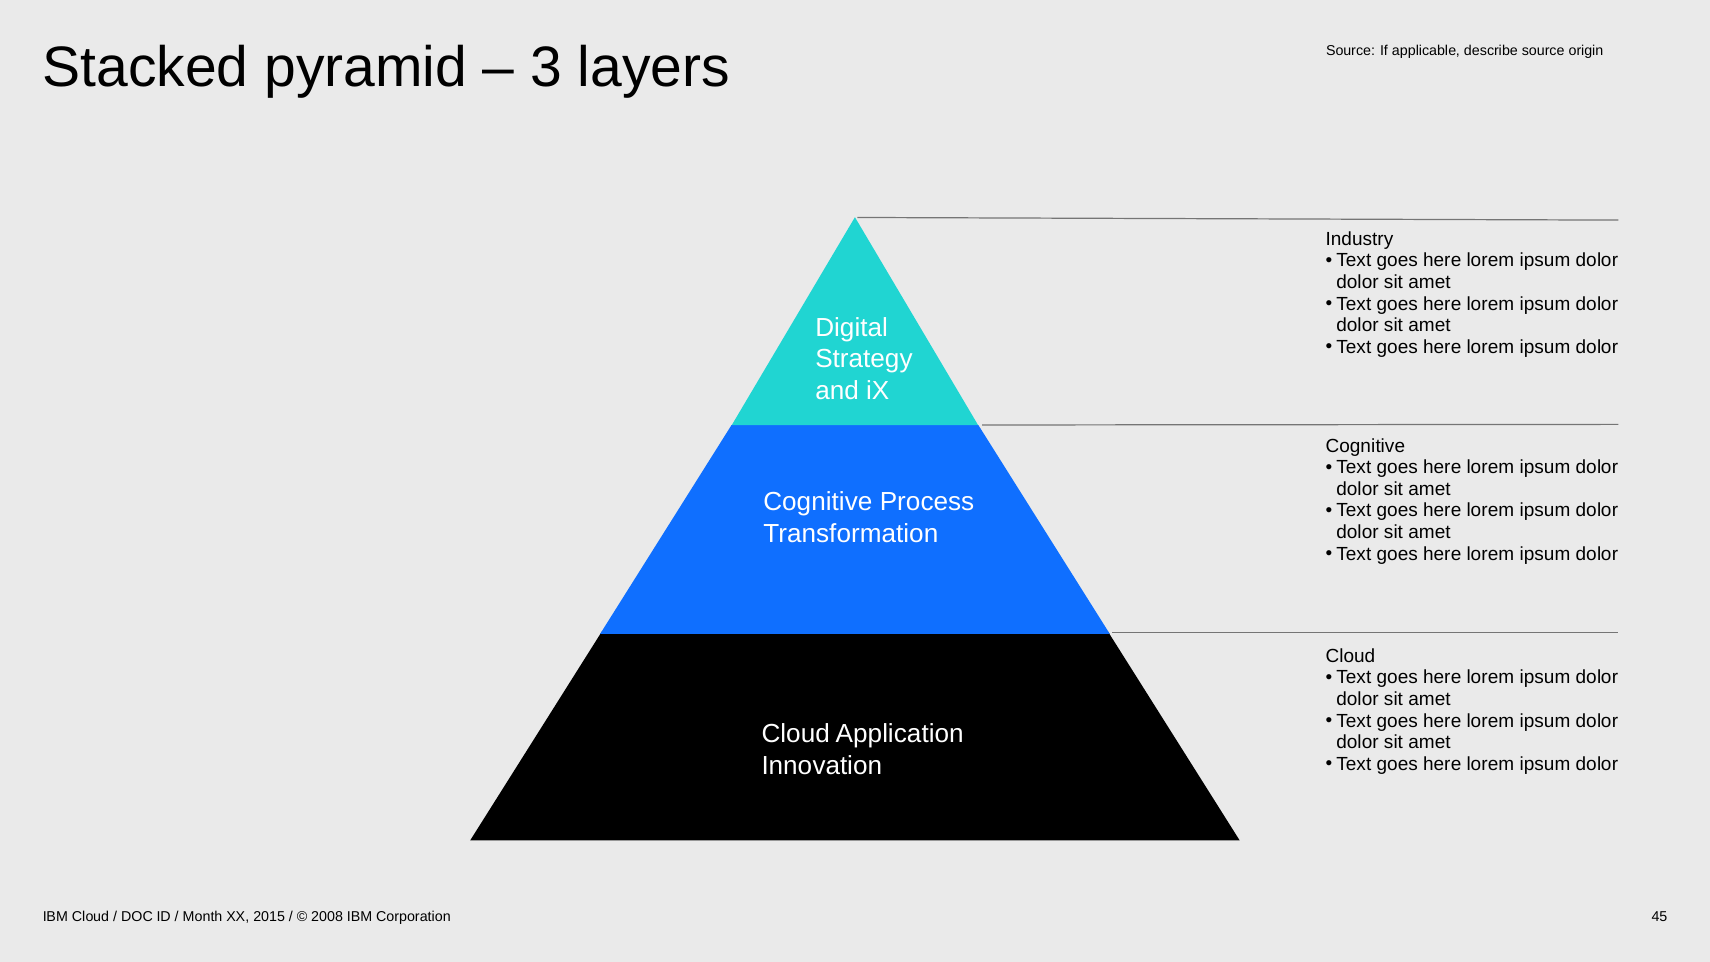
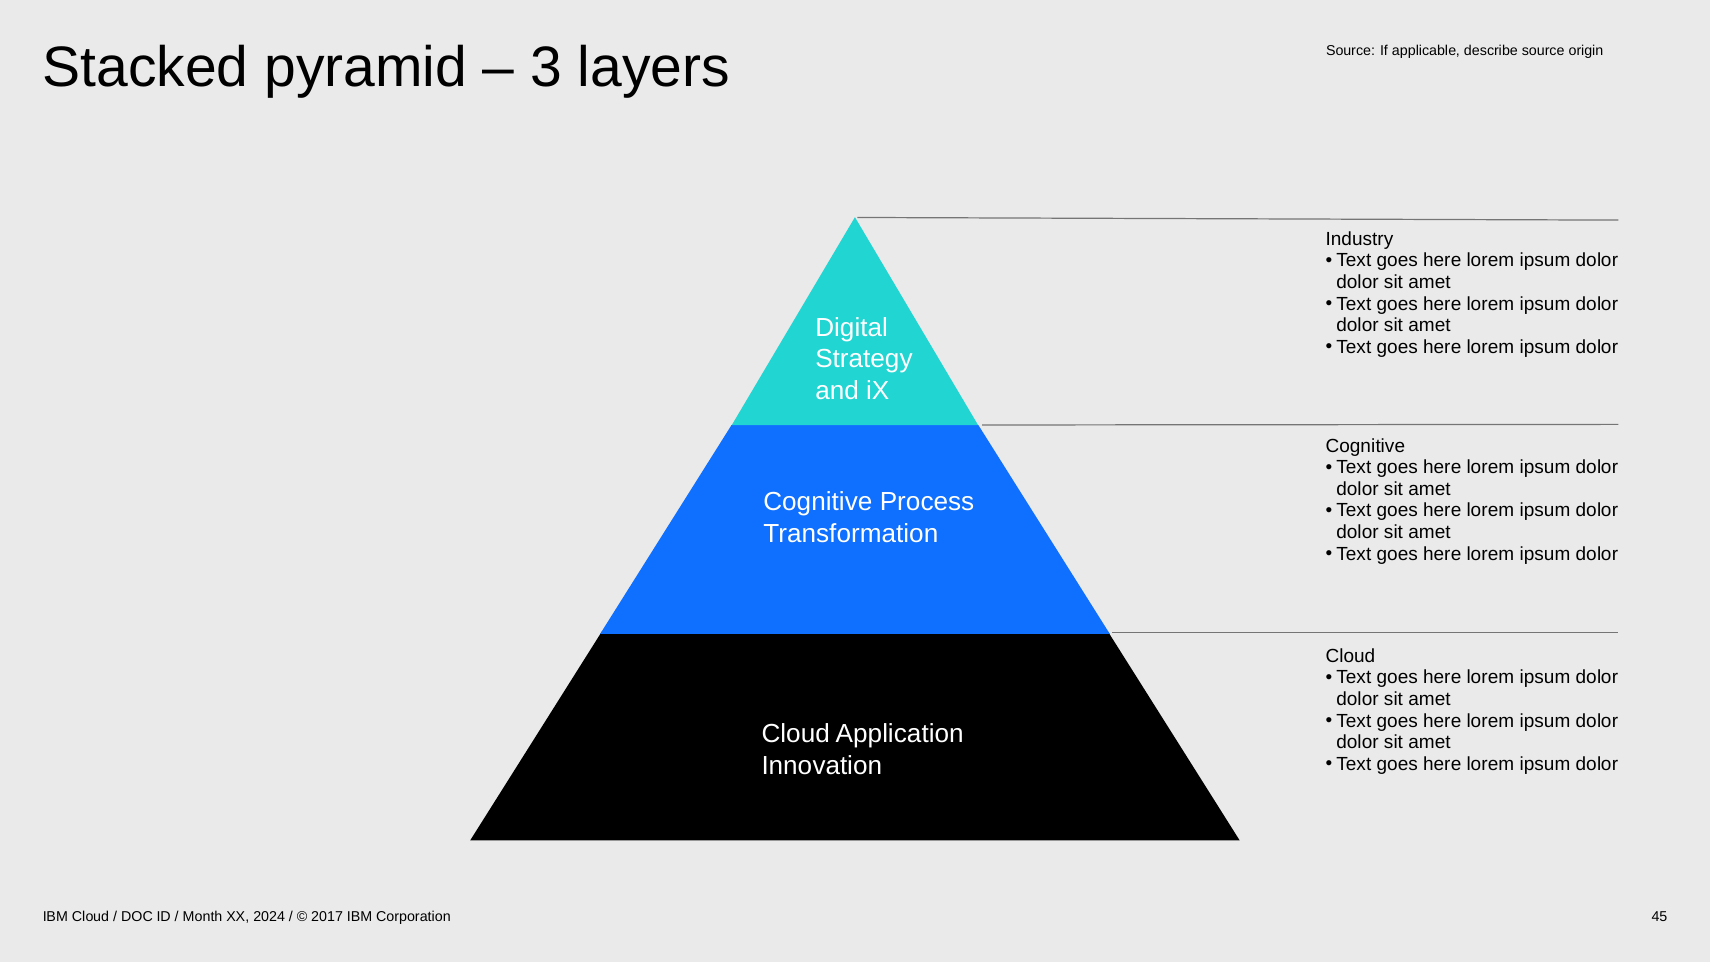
2015: 2015 -> 2024
2008: 2008 -> 2017
